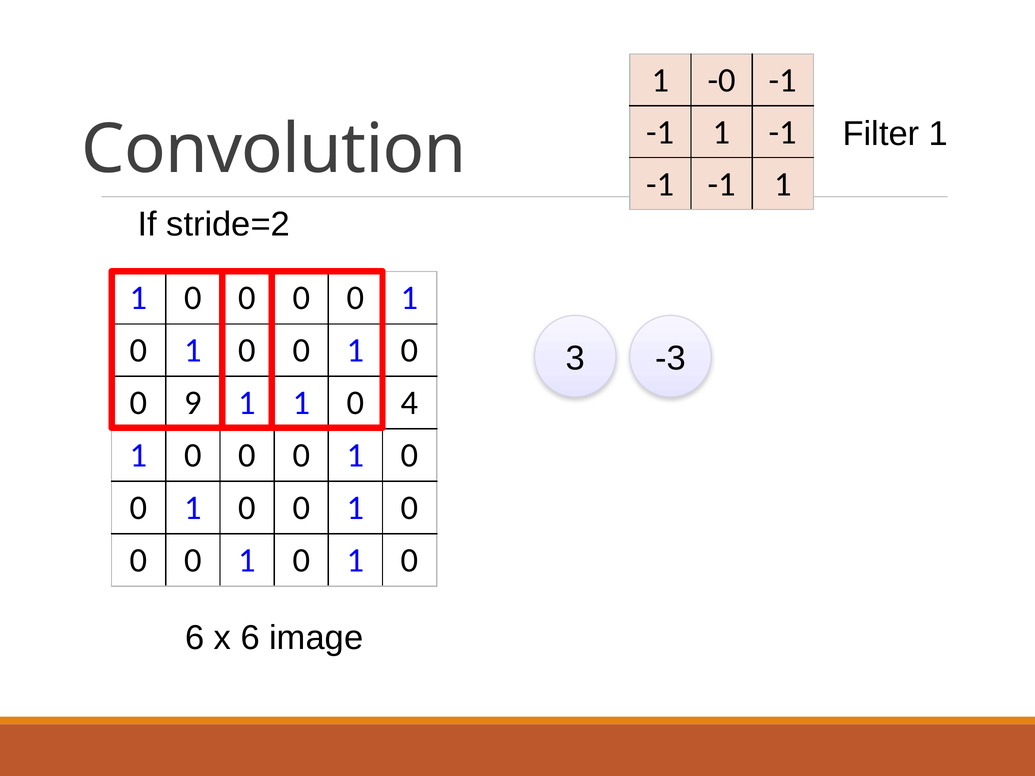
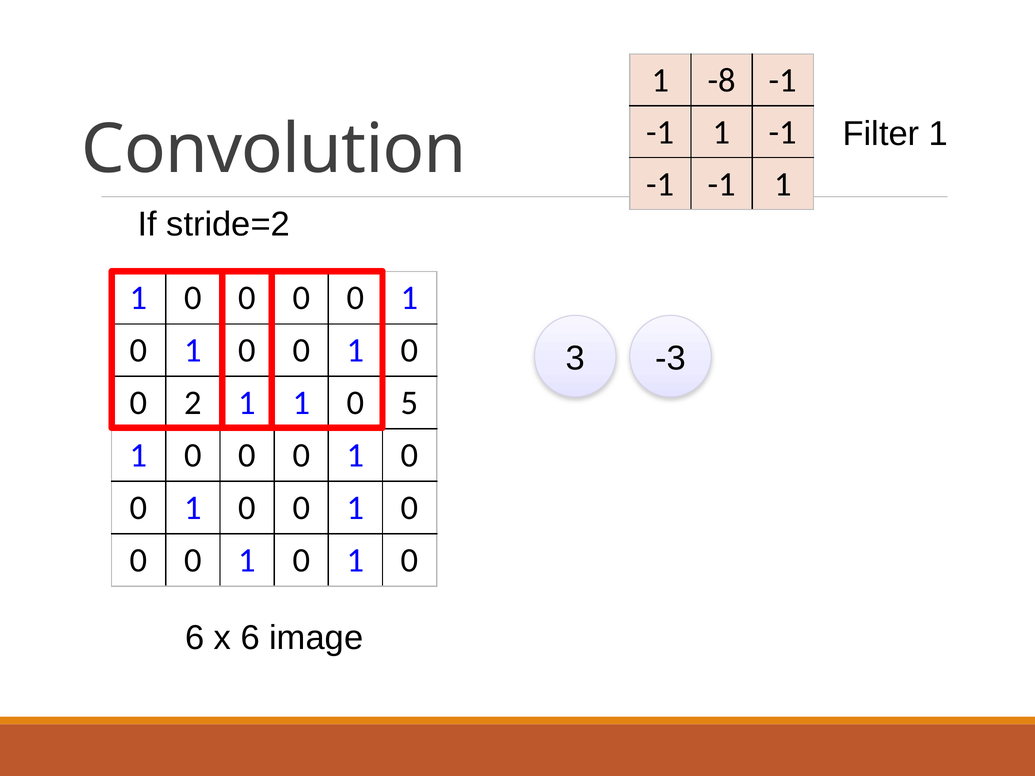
-0: -0 -> -8
9: 9 -> 2
4: 4 -> 5
